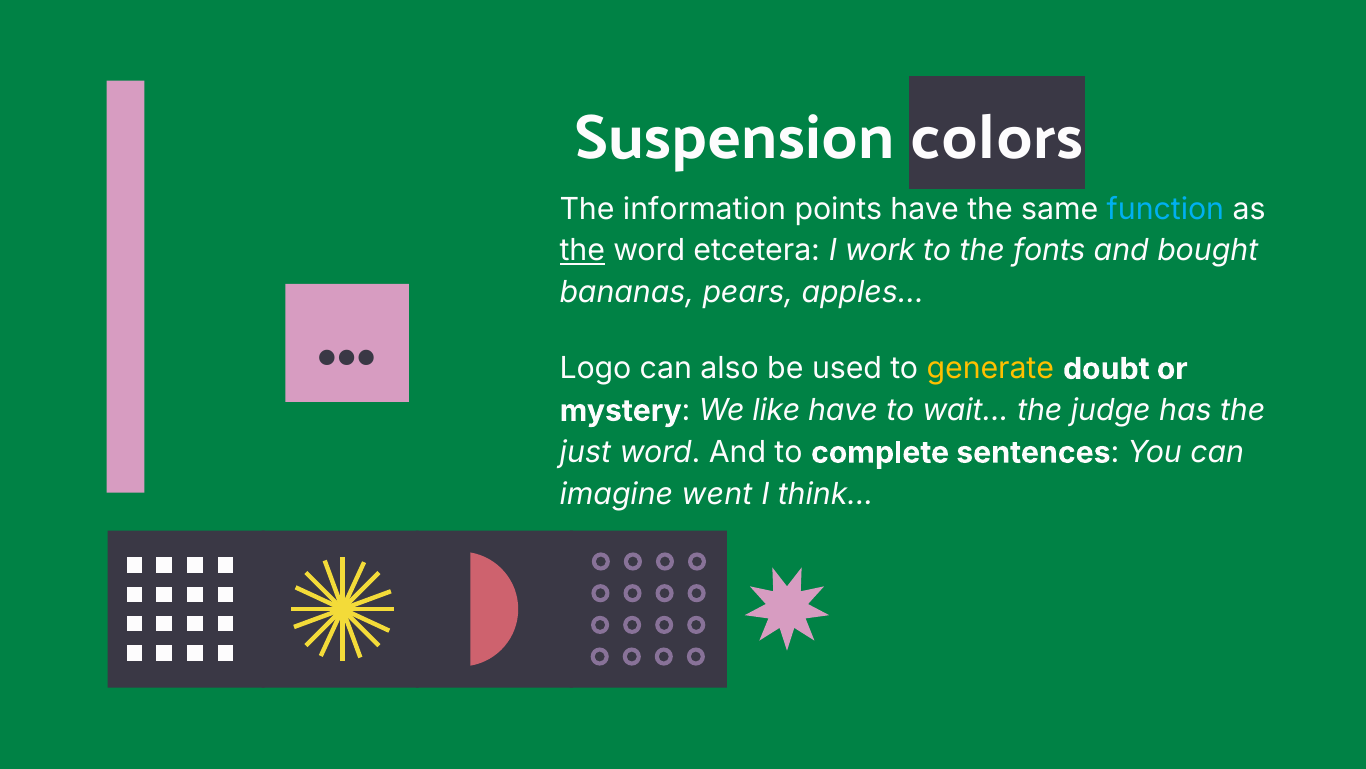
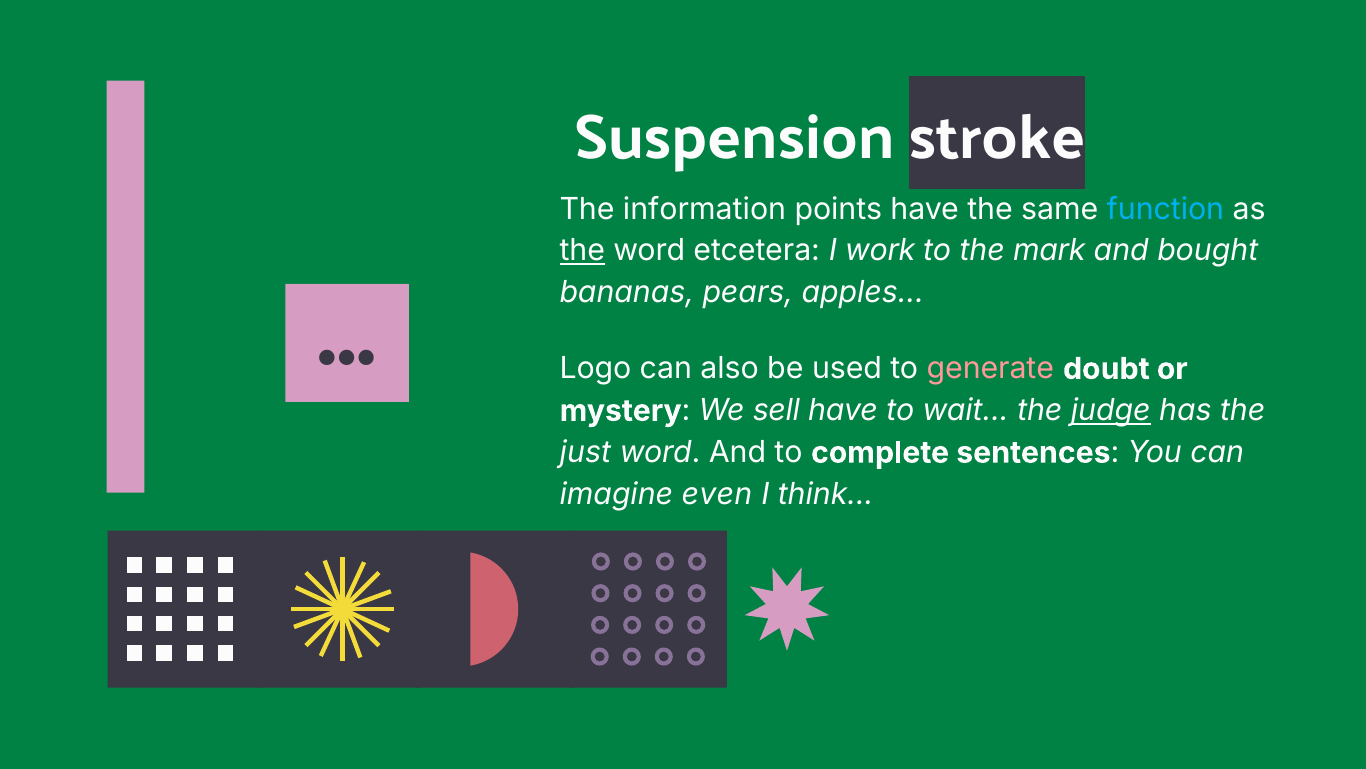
colors: colors -> stroke
fonts: fonts -> mark
generate colour: yellow -> pink
like: like -> sell
judge underline: none -> present
went: went -> even
